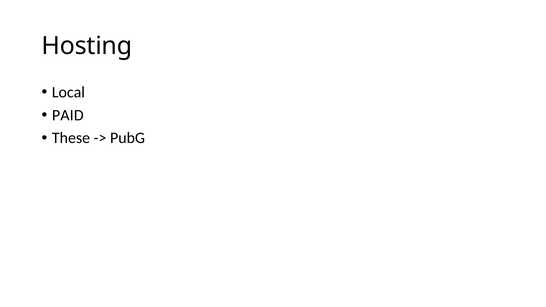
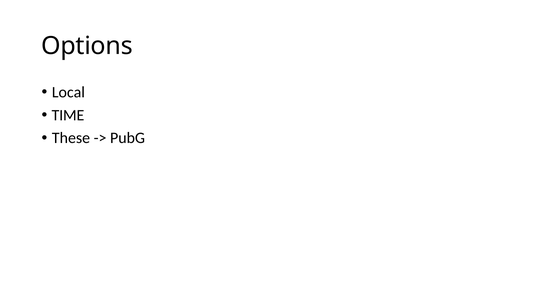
Hosting: Hosting -> Options
PAID: PAID -> TIME
